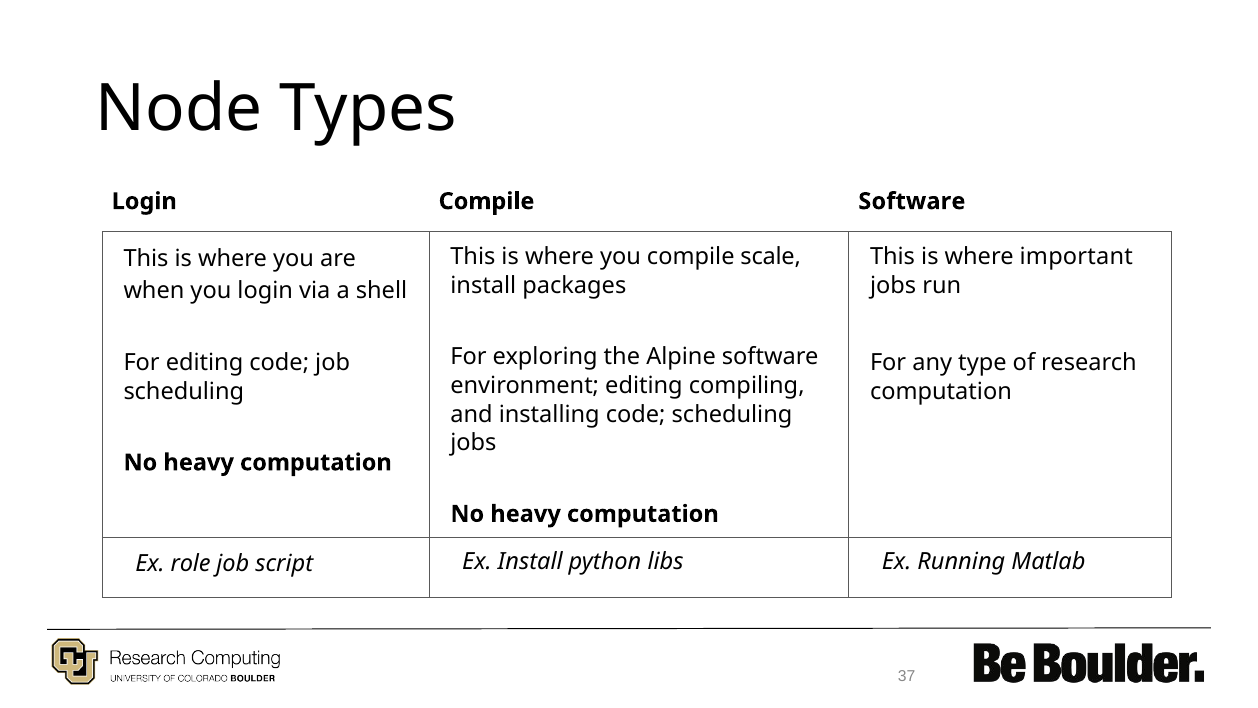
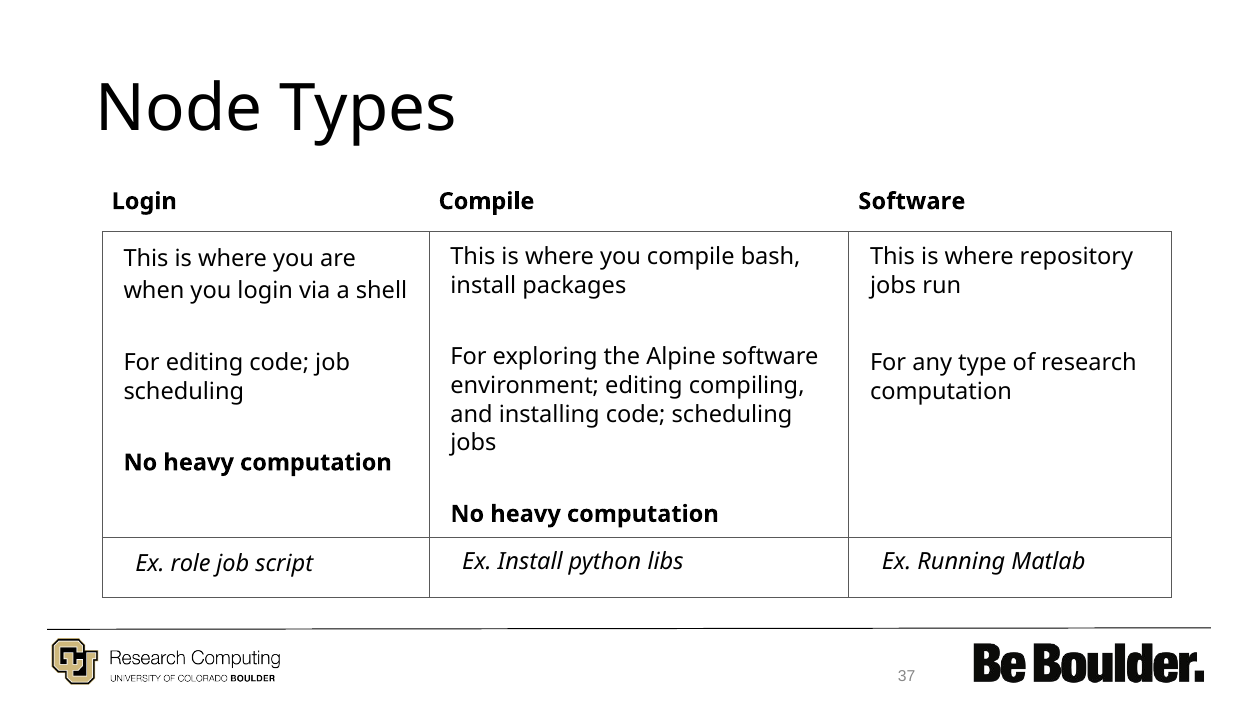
scale: scale -> bash
important: important -> repository
